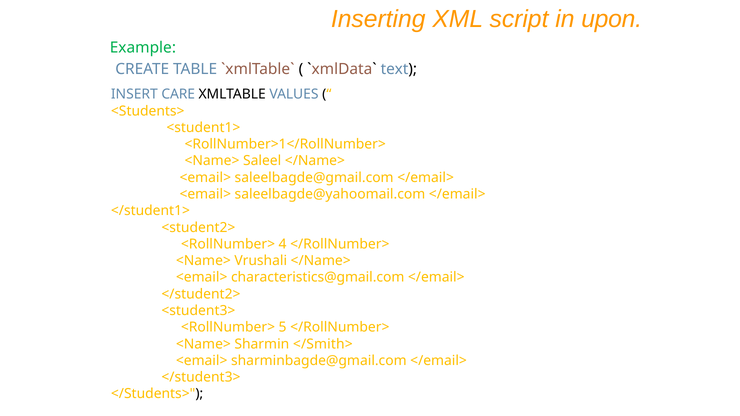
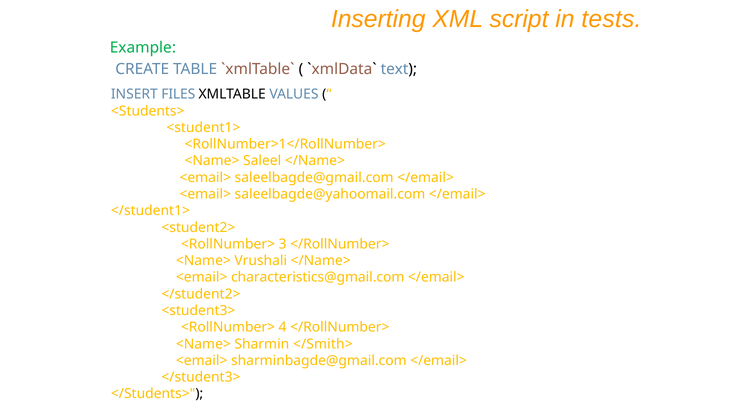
upon: upon -> tests
CARE: CARE -> FILES
4: 4 -> 3
5: 5 -> 4
